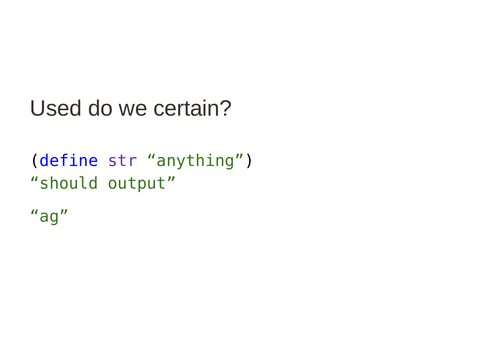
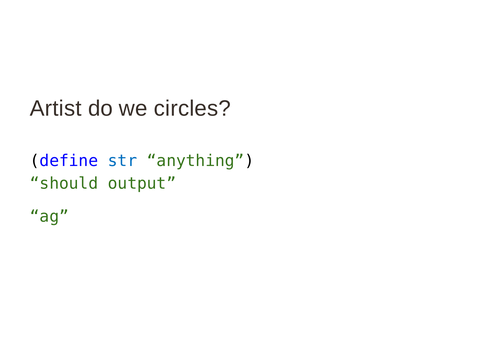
Used: Used -> Artist
certain: certain -> circles
str colour: purple -> blue
